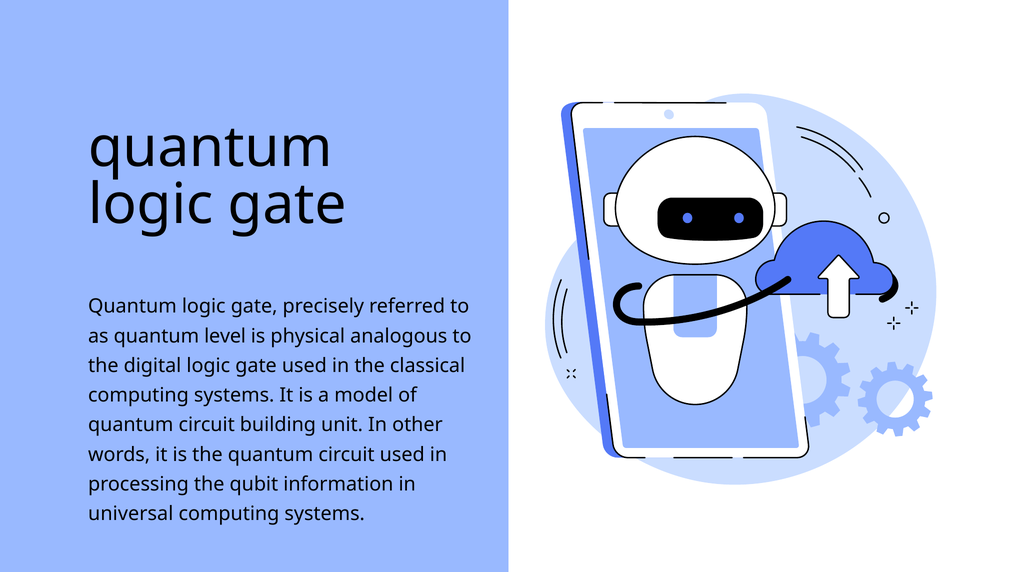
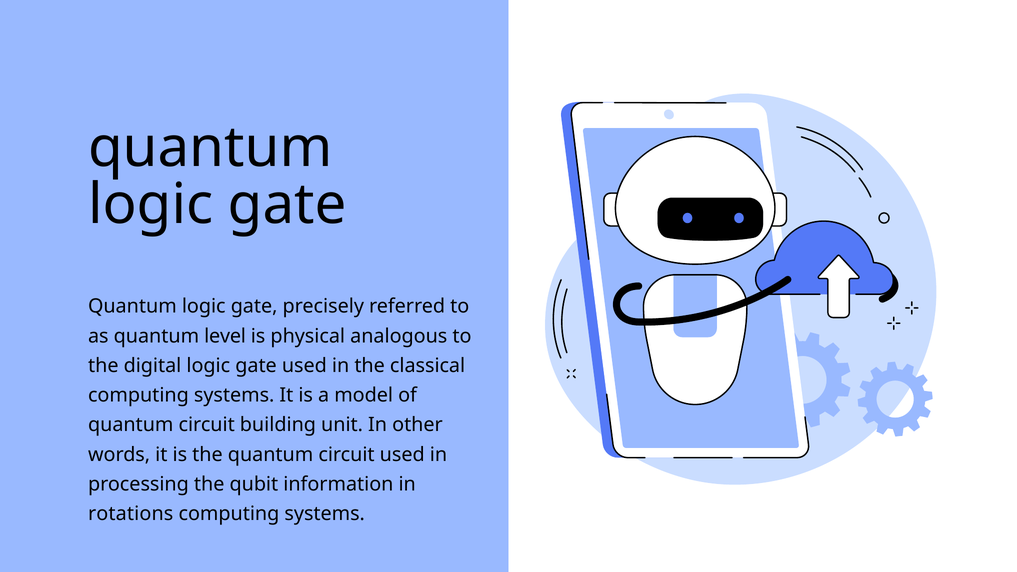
universal: universal -> rotations
